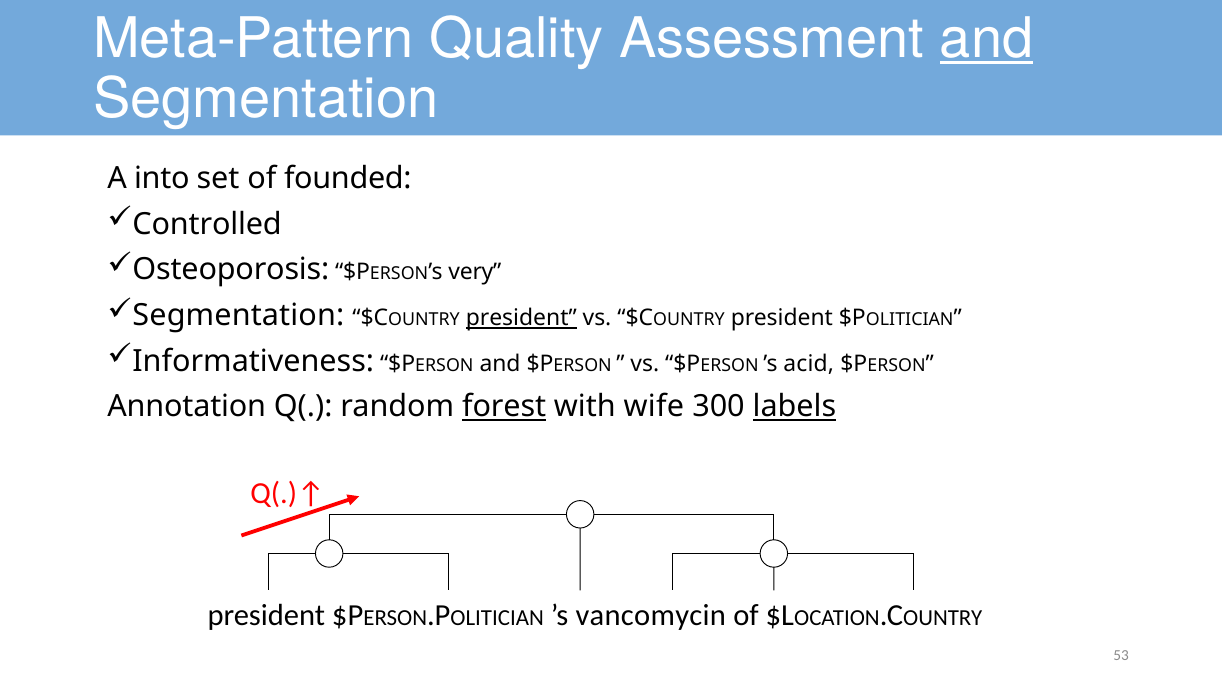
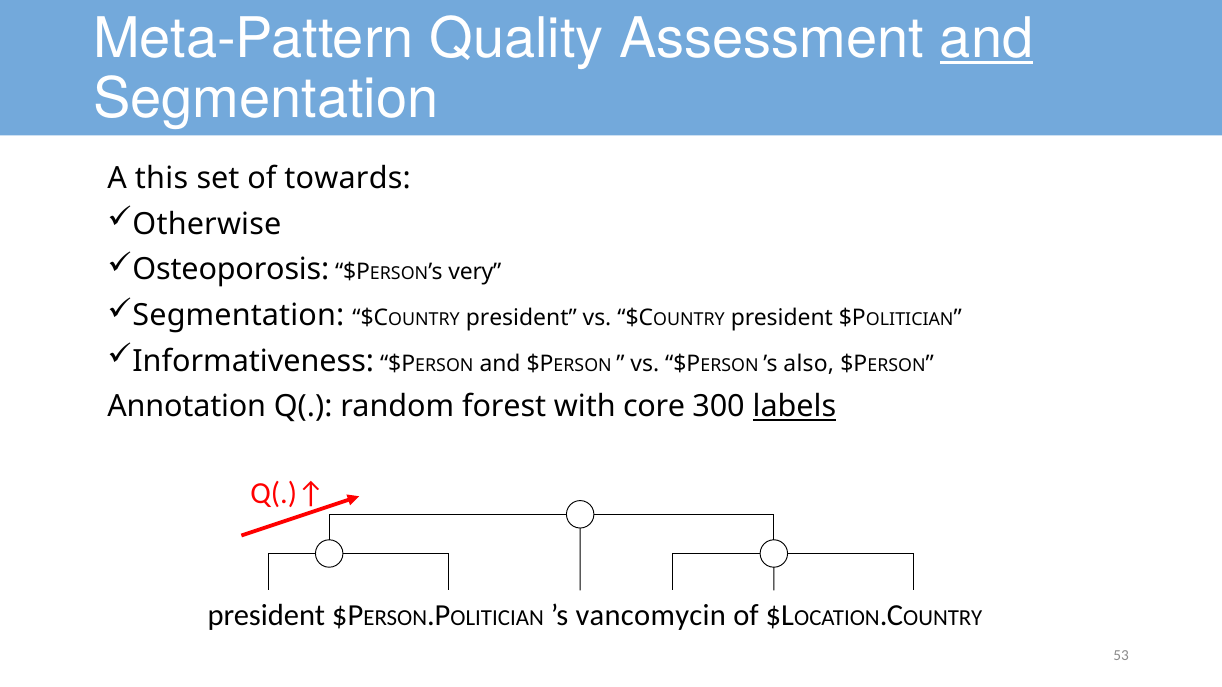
into: into -> this
founded: founded -> towards
Controlled: Controlled -> Otherwise
president at (521, 318) underline: present -> none
acid: acid -> also
forest underline: present -> none
wife: wife -> core
